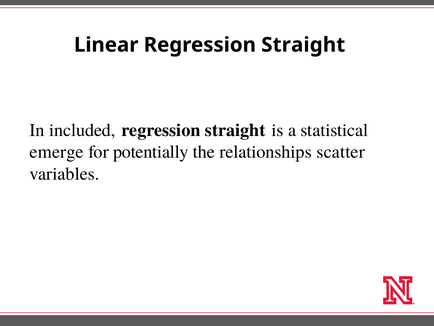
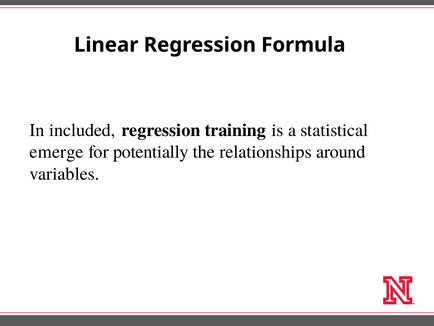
Linear Regression Straight: Straight -> Formula
straight at (235, 130): straight -> training
scatter: scatter -> around
